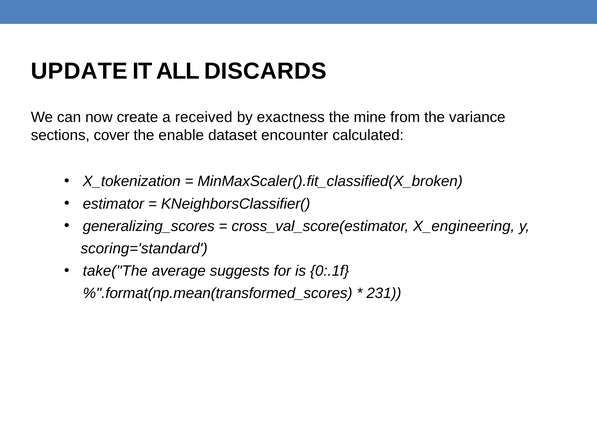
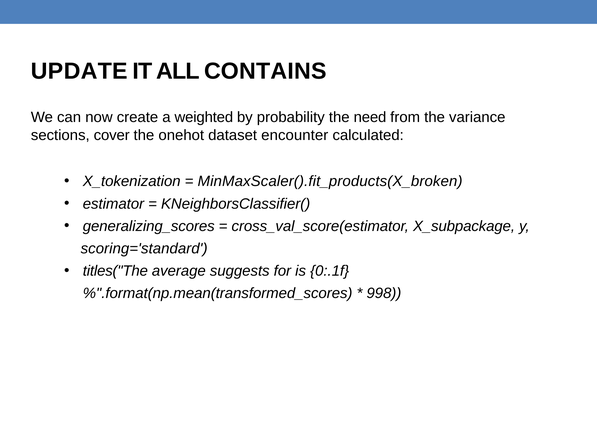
DISCARDS: DISCARDS -> CONTAINS
received: received -> weighted
exactness: exactness -> probability
mine: mine -> need
enable: enable -> onehot
MinMaxScaler().fit_classified(X_broken: MinMaxScaler().fit_classified(X_broken -> MinMaxScaler().fit_products(X_broken
X_engineering: X_engineering -> X_subpackage
take("The: take("The -> titles("The
231: 231 -> 998
